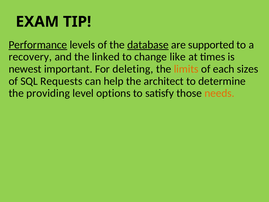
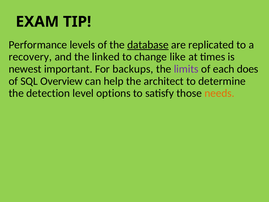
Performance underline: present -> none
supported: supported -> replicated
deleting: deleting -> backups
limits colour: orange -> purple
sizes: sizes -> does
Requests: Requests -> Overview
providing: providing -> detection
